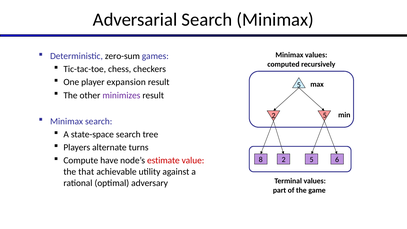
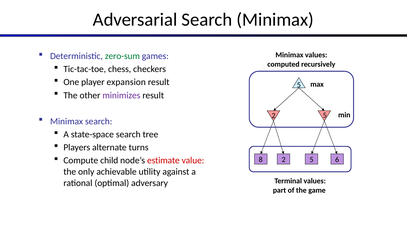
zero-sum colour: black -> green
have: have -> child
that: that -> only
